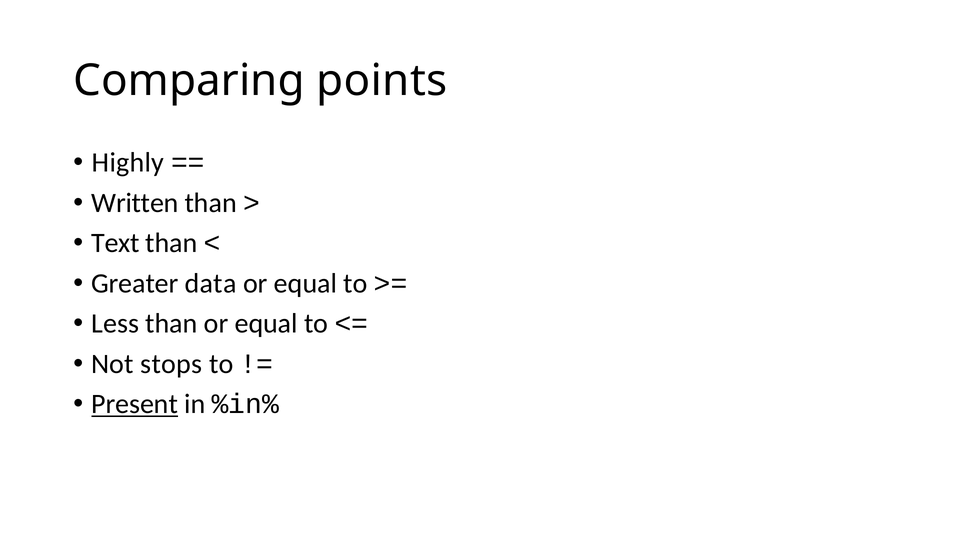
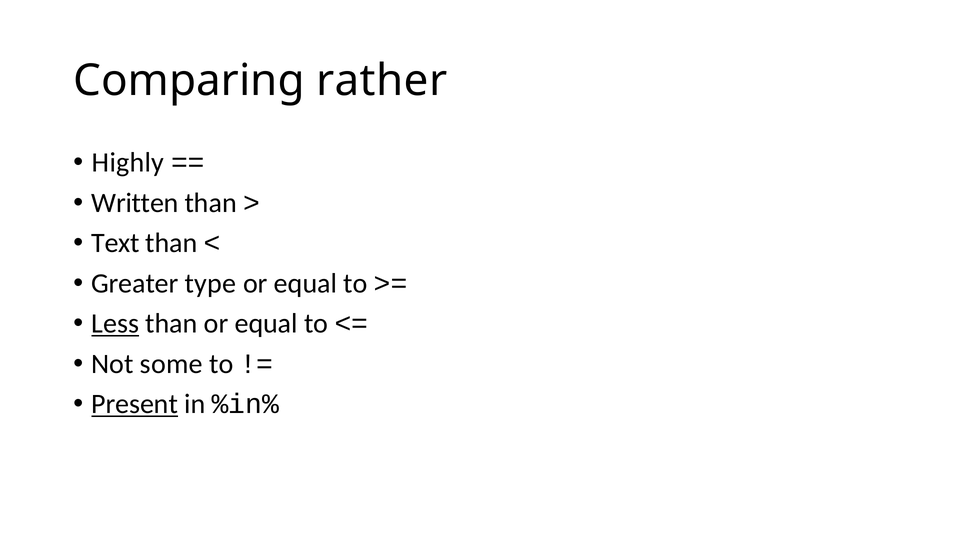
points: points -> rather
data: data -> type
Less underline: none -> present
stops: stops -> some
